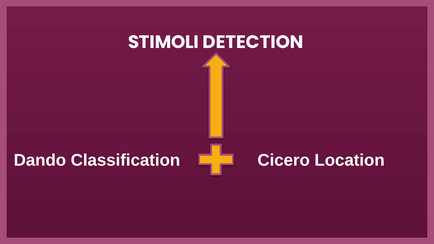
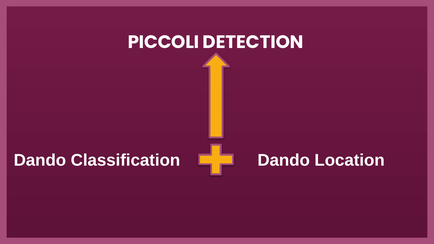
STIMOLI: STIMOLI -> PICCOLI
Classification Cicero: Cicero -> Dando
